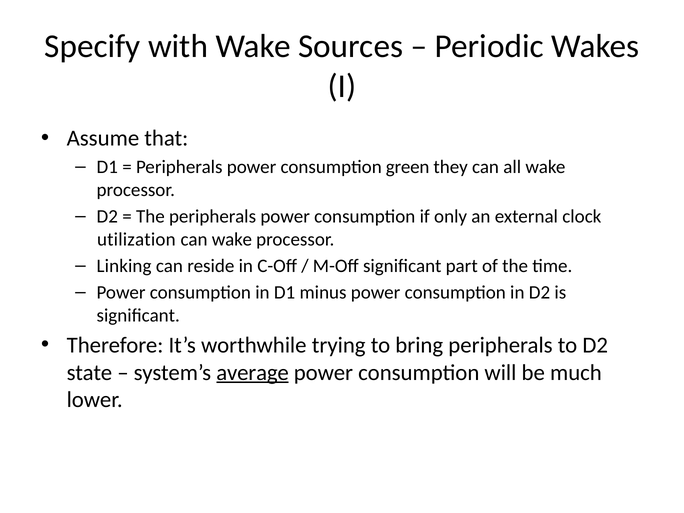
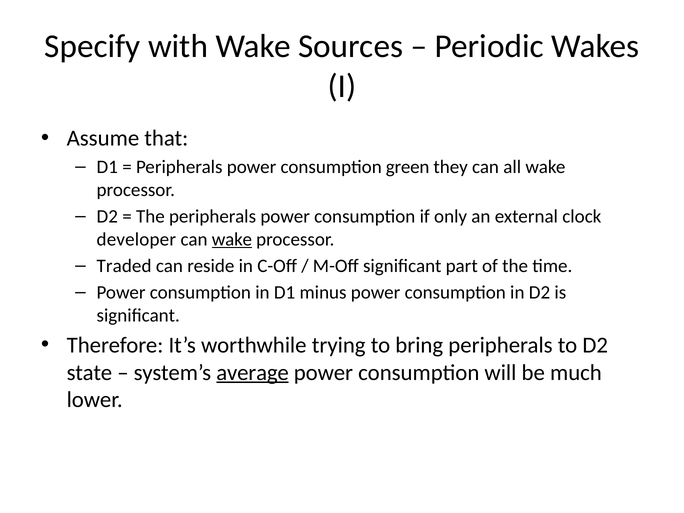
utilization: utilization -> developer
wake at (232, 239) underline: none -> present
Linking: Linking -> Traded
